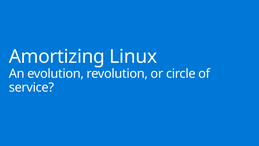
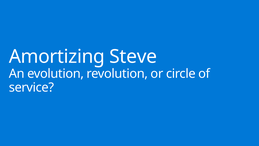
Linux: Linux -> Steve
